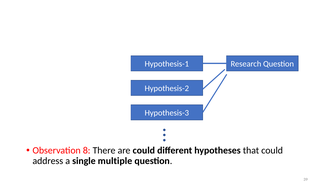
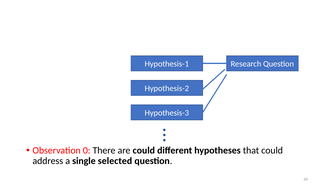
8: 8 -> 0
multiple: multiple -> selected
